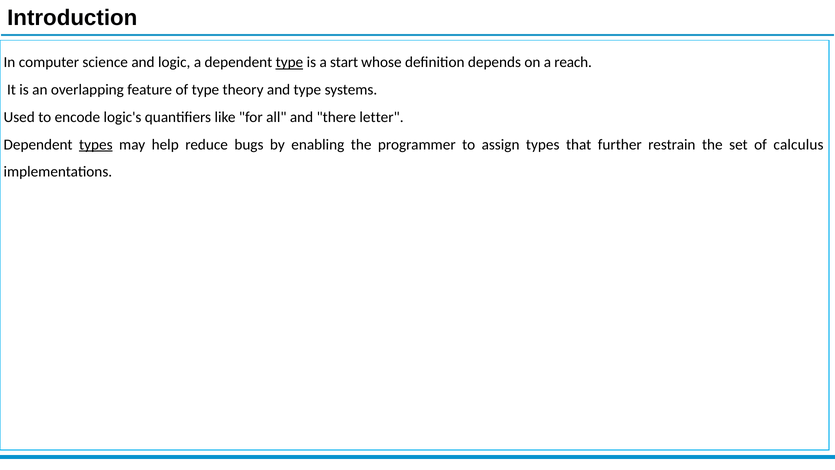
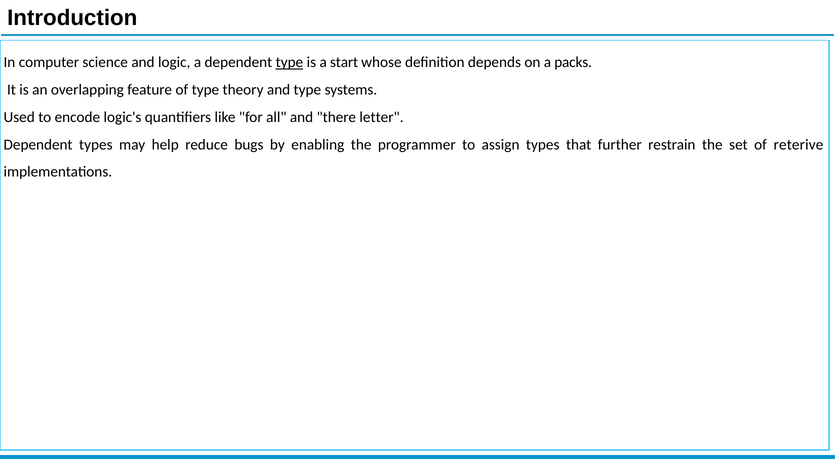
reach: reach -> packs
types at (96, 144) underline: present -> none
calculus: calculus -> reterive
